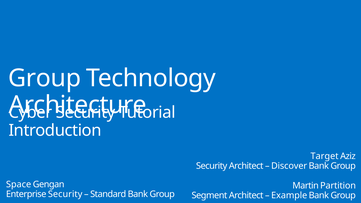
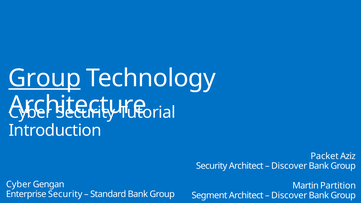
Group at (45, 78) underline: none -> present
Target: Target -> Packet
Space at (19, 184): Space -> Cyber
Example at (289, 195): Example -> Discover
